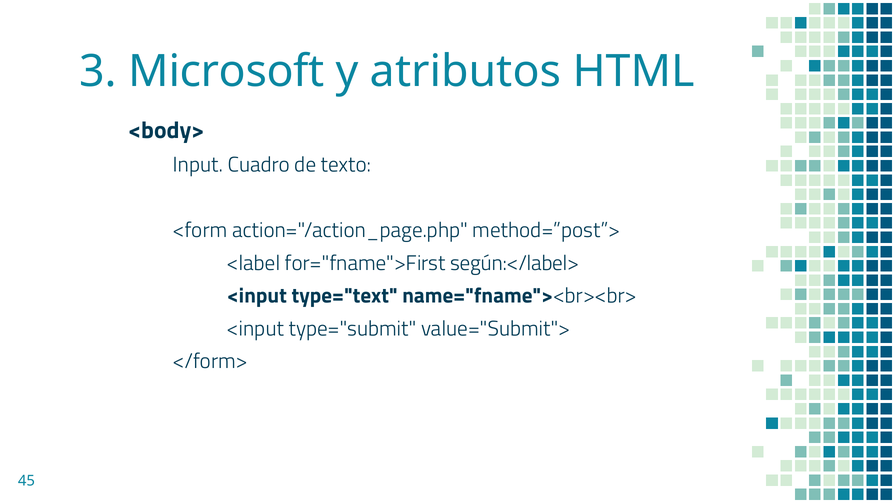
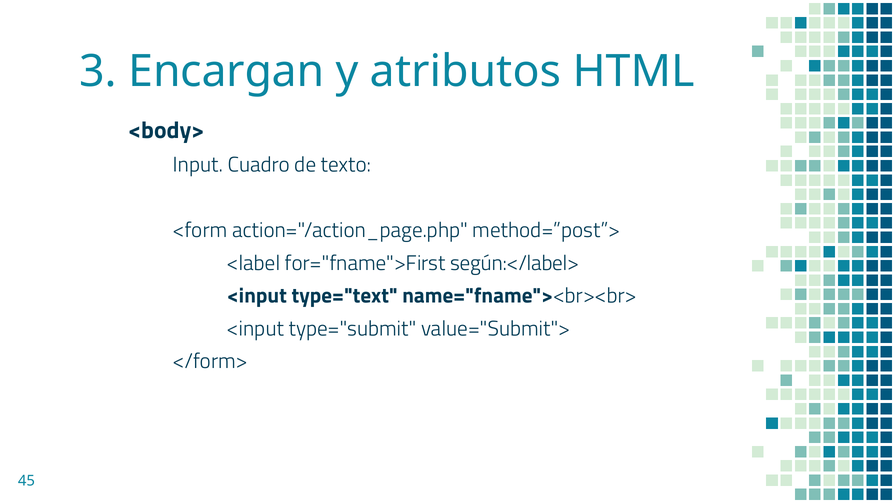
Microsoft: Microsoft -> Encargan
